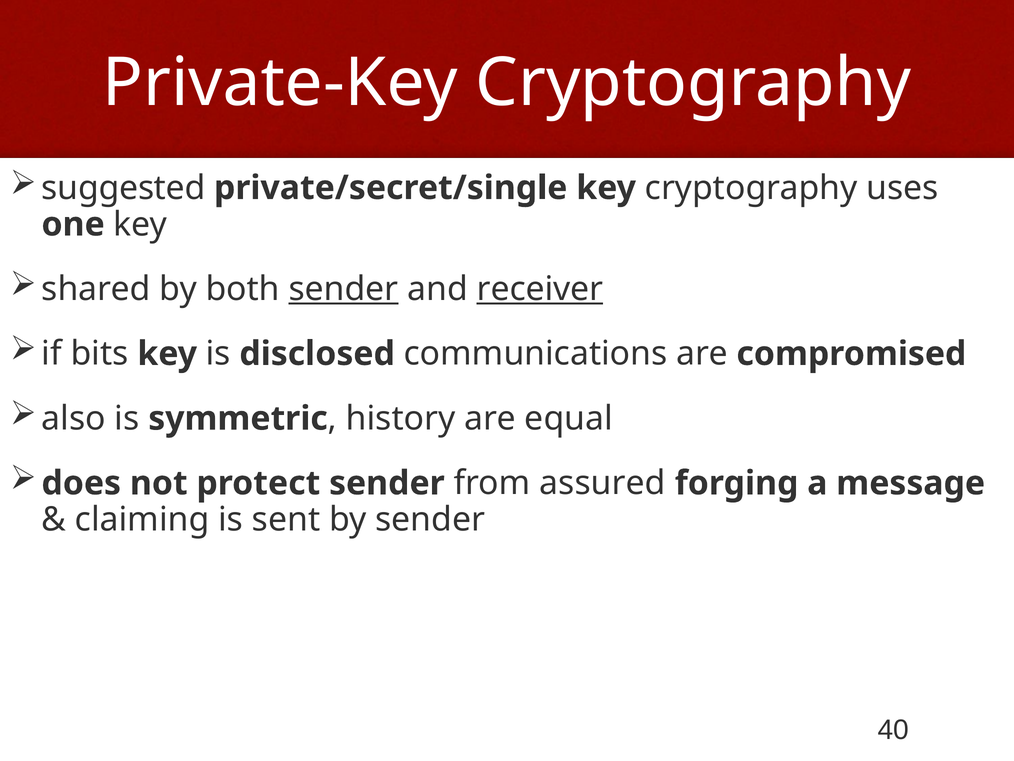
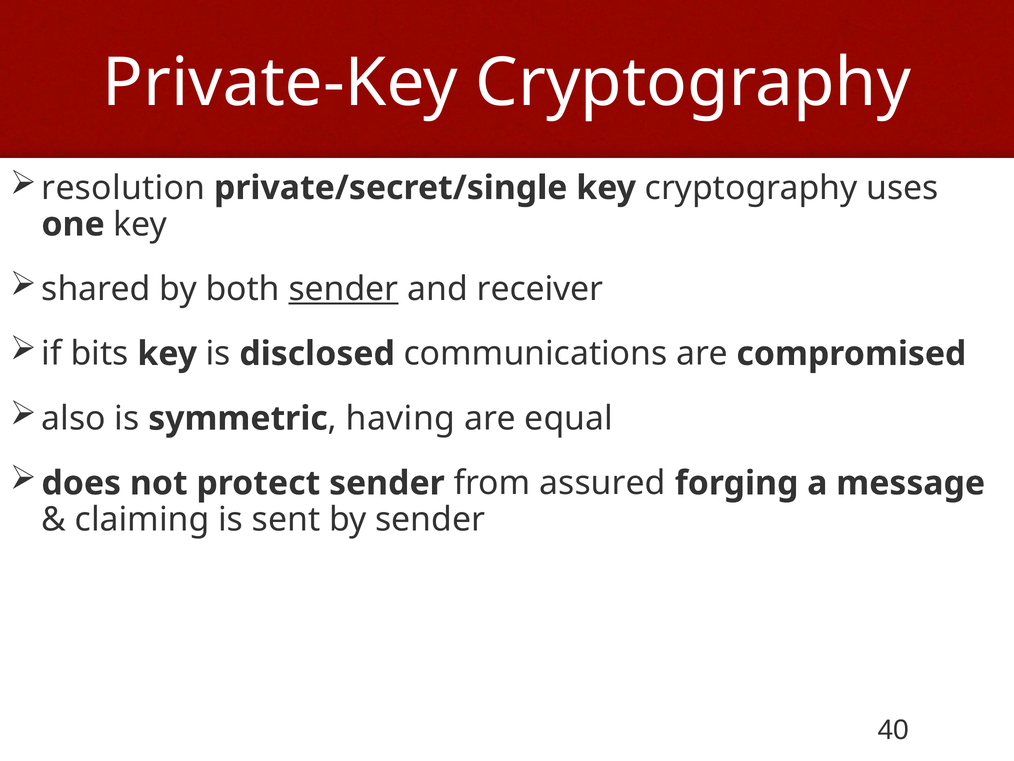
suggested: suggested -> resolution
receiver underline: present -> none
history: history -> having
